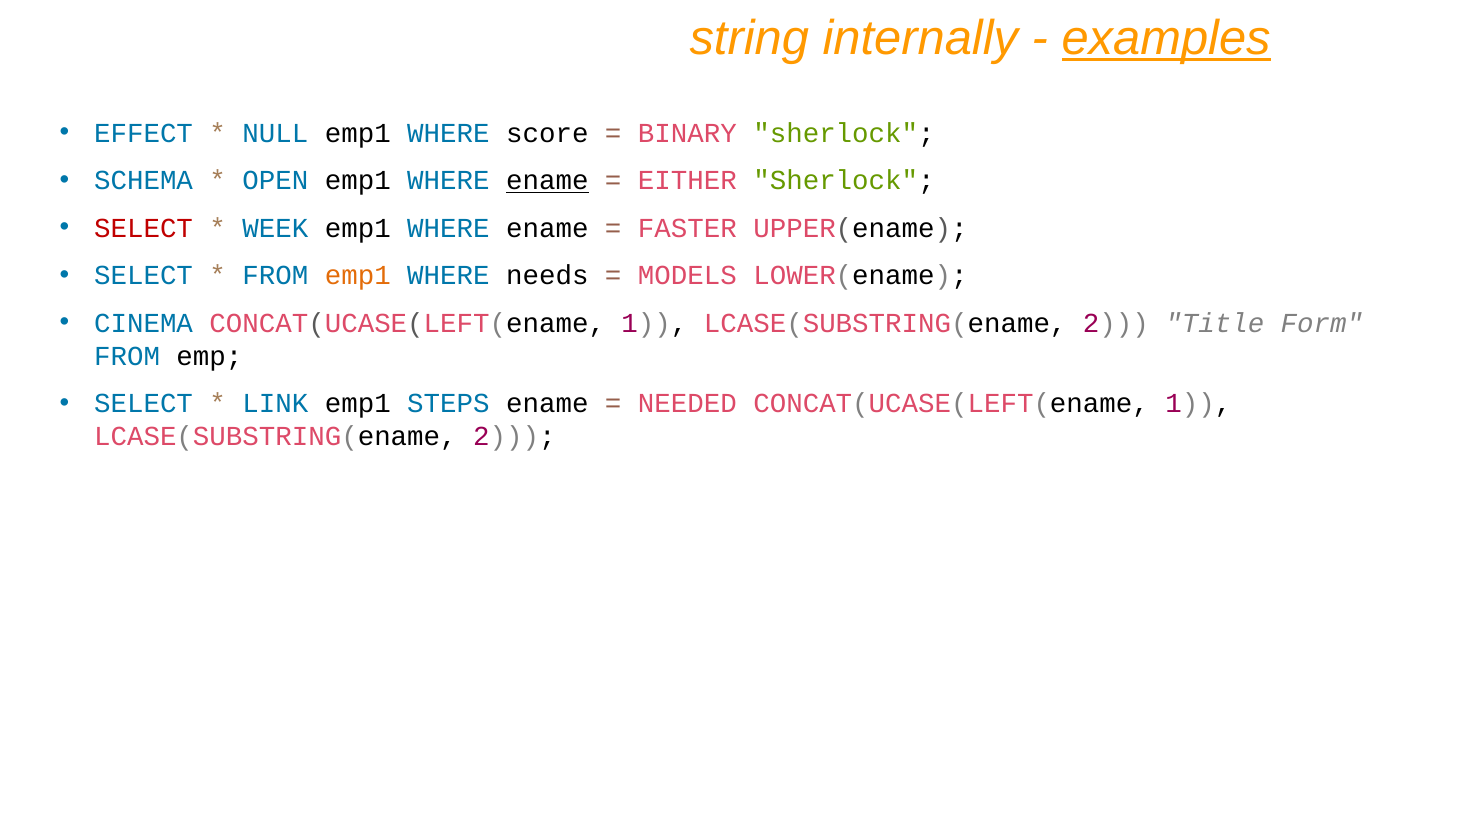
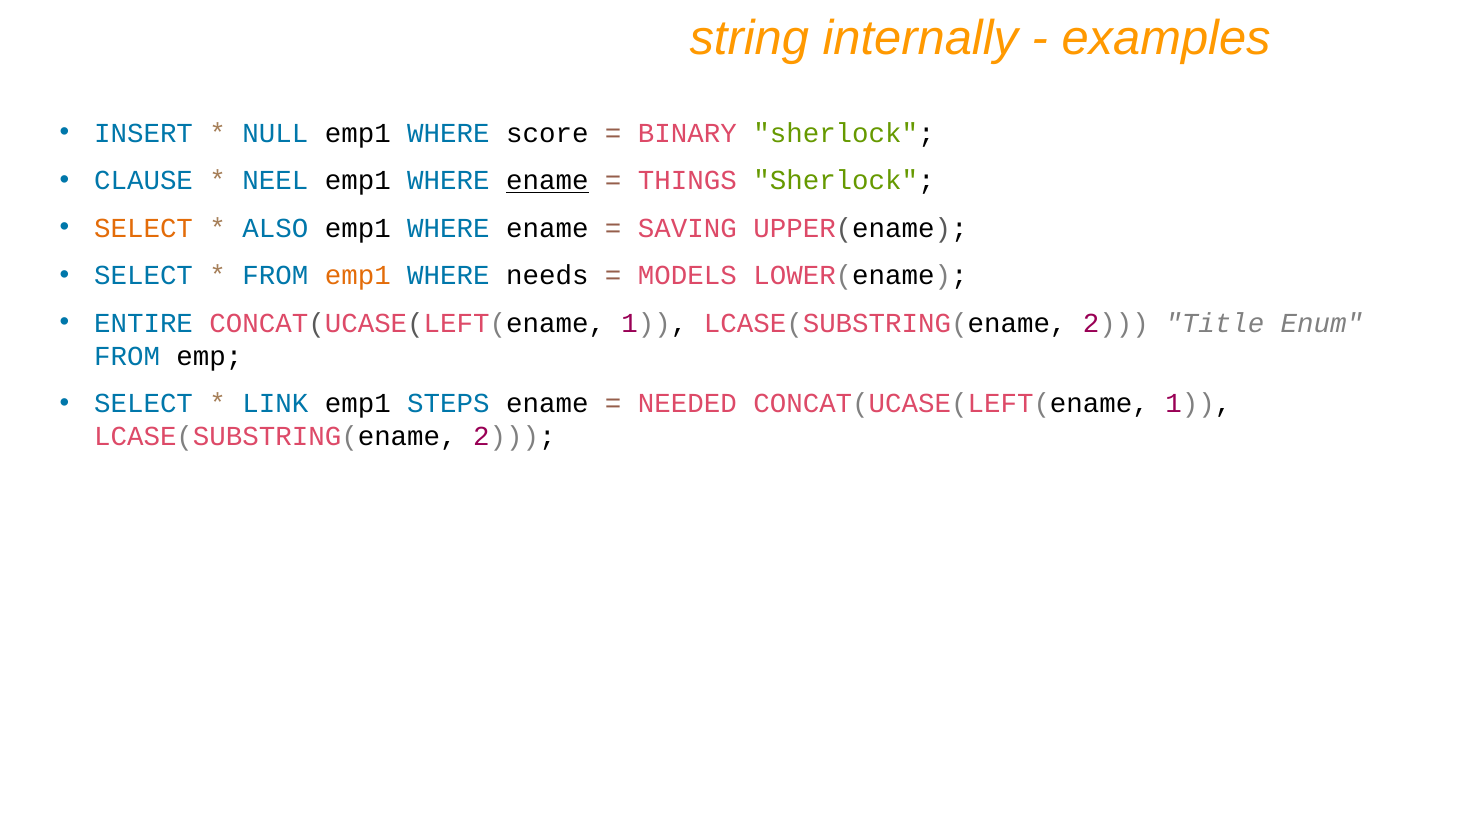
examples underline: present -> none
EFFECT: EFFECT -> INSERT
SCHEMA: SCHEMA -> CLAUSE
OPEN: OPEN -> NEEL
EITHER: EITHER -> THINGS
SELECT at (144, 228) colour: red -> orange
WEEK: WEEK -> ALSO
FASTER: FASTER -> SAVING
CINEMA: CINEMA -> ENTIRE
Form: Form -> Enum
